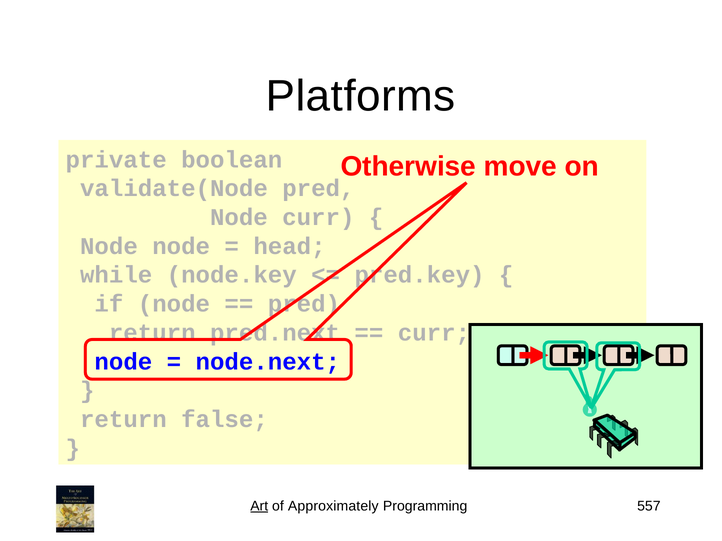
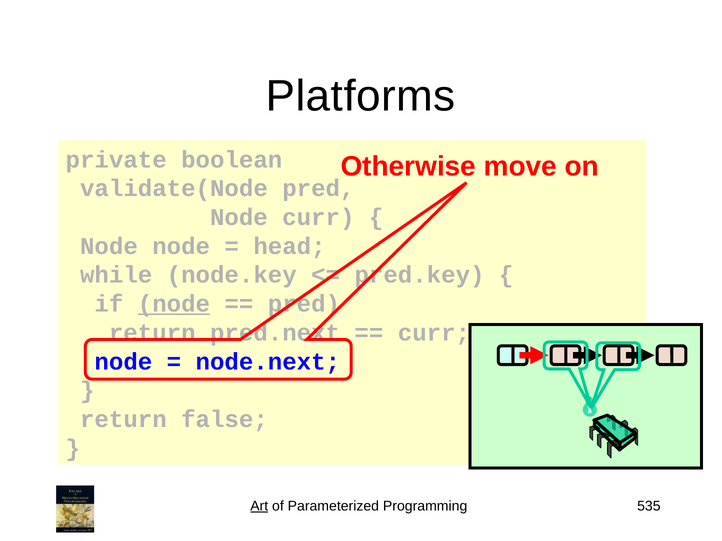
node at (174, 304) underline: none -> present
Approximately: Approximately -> Parameterized
557: 557 -> 535
